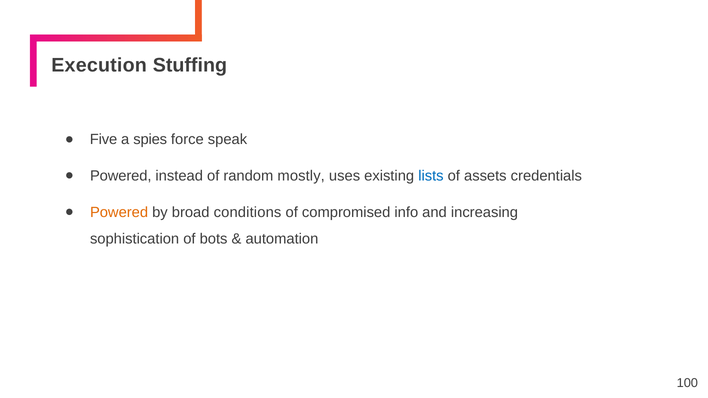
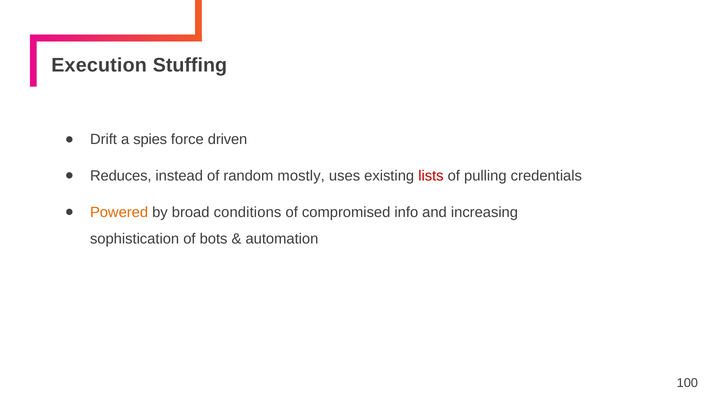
Five: Five -> Drift
speak: speak -> driven
Powered at (121, 176): Powered -> Reduces
lists colour: blue -> red
assets: assets -> pulling
